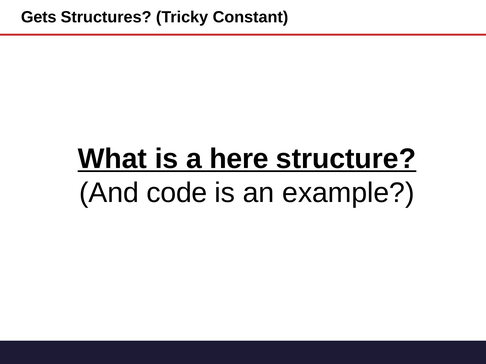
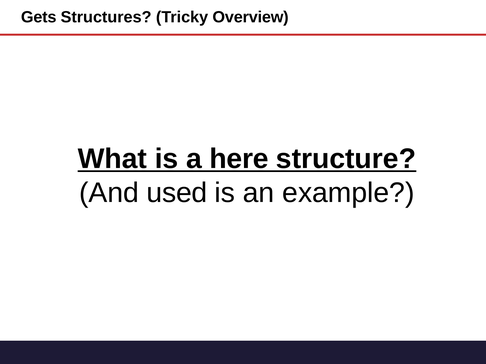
Constant: Constant -> Overview
code: code -> used
